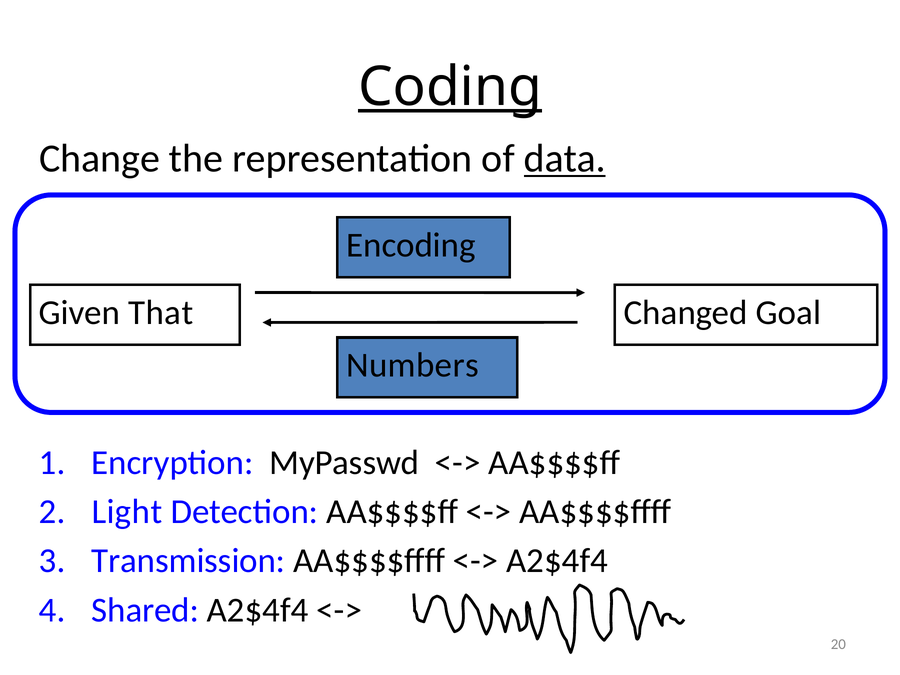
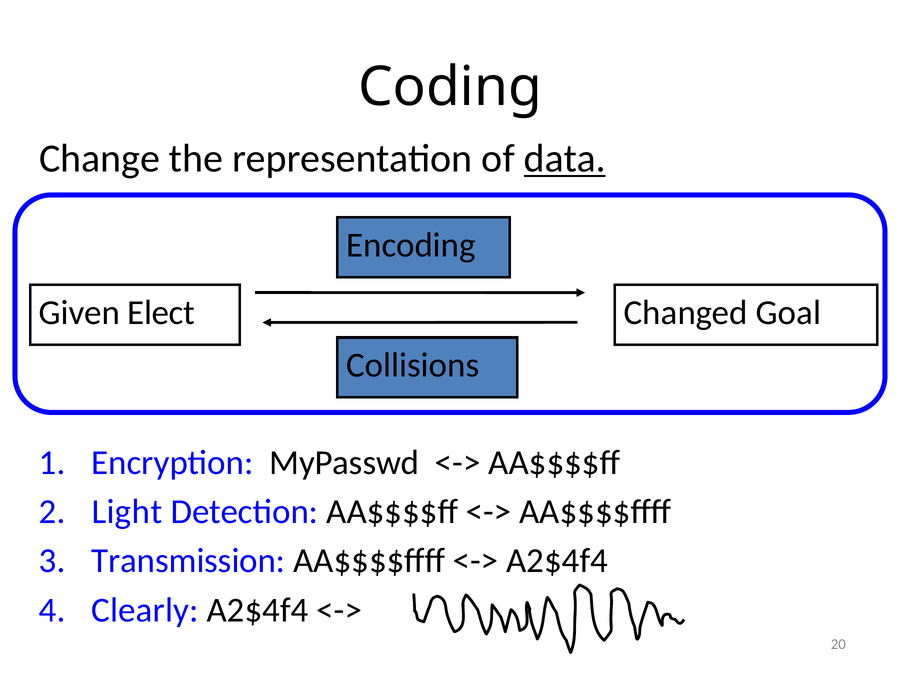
Coding underline: present -> none
That: That -> Elect
Numbers: Numbers -> Collisions
Shared: Shared -> Clearly
